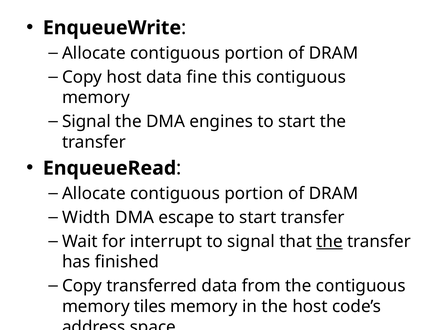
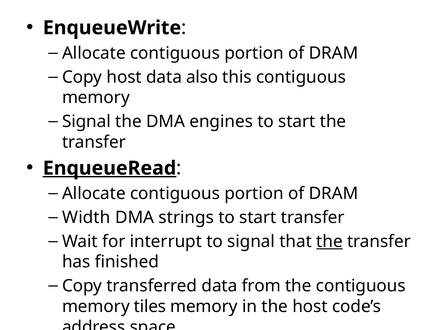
fine: fine -> also
EnqueueRead underline: none -> present
escape: escape -> strings
